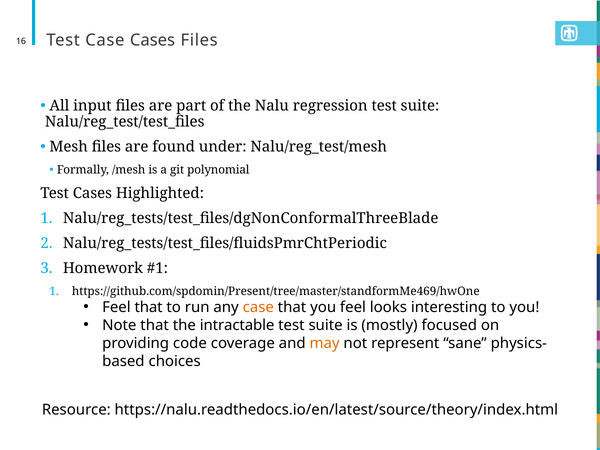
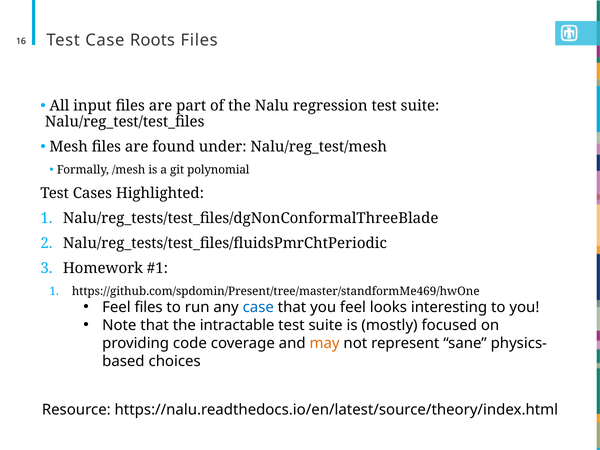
Case Cases: Cases -> Roots
Feel that: that -> files
case at (258, 307) colour: orange -> blue
